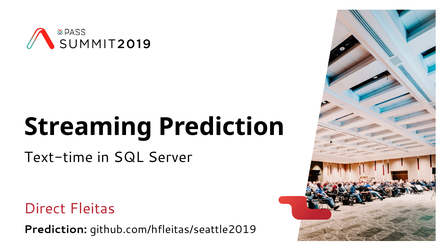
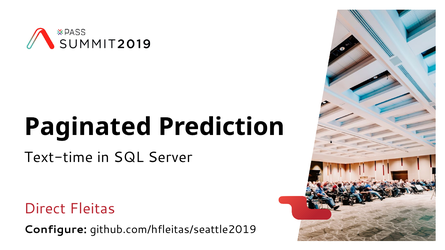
Streaming: Streaming -> Paginated
Prediction at (55, 230): Prediction -> Configure
